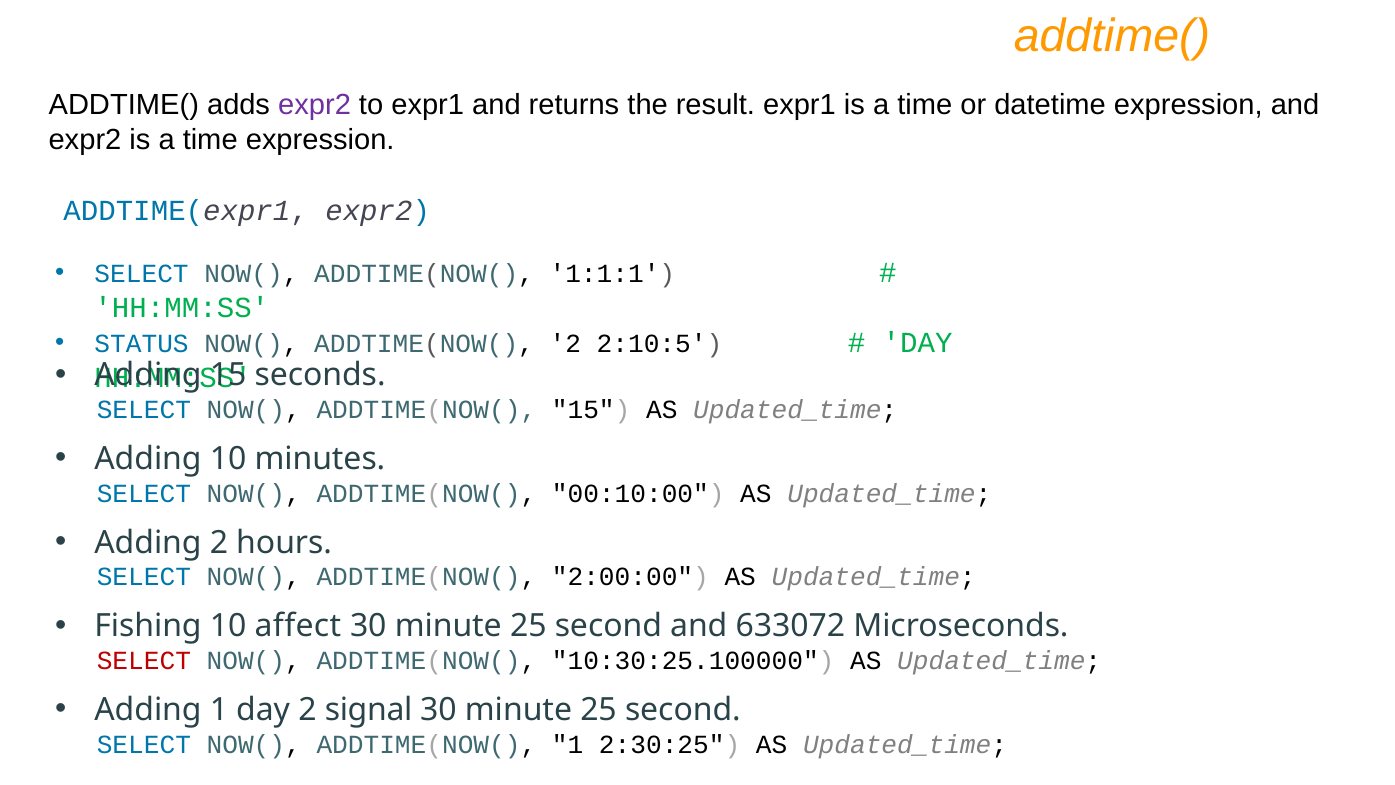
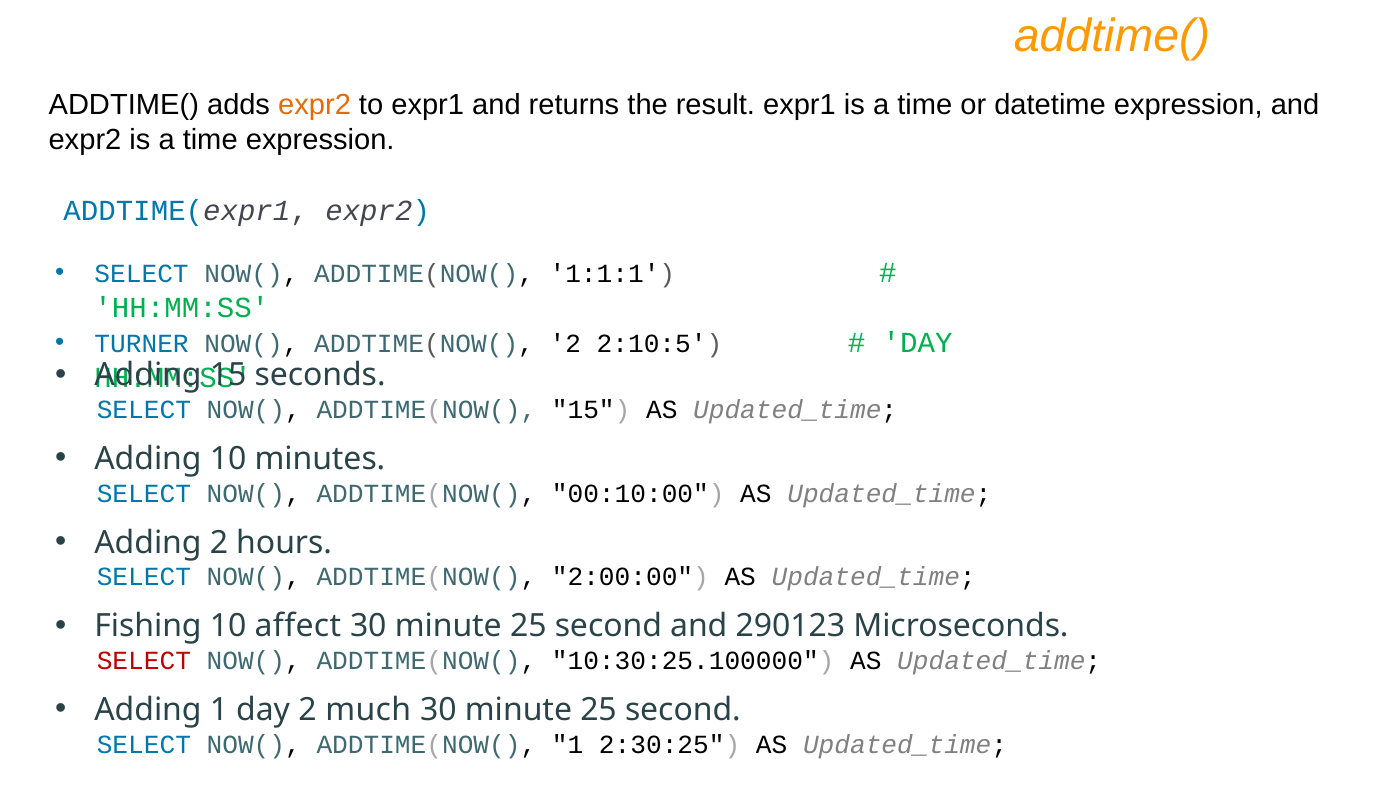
expr2 at (315, 105) colour: purple -> orange
STATUS: STATUS -> TURNER
633072: 633072 -> 290123
signal: signal -> much
